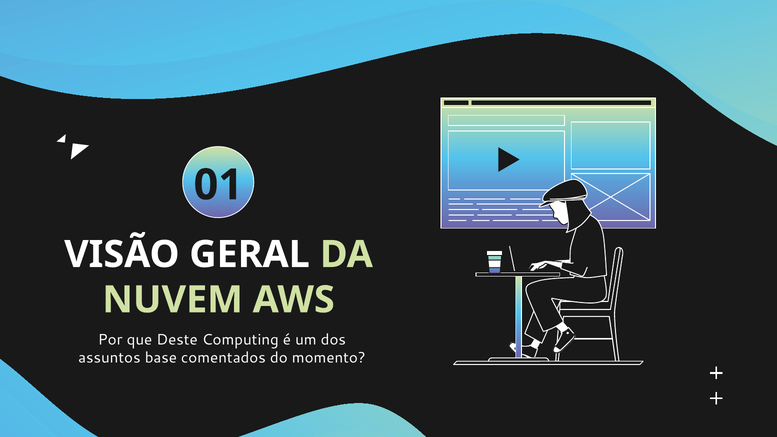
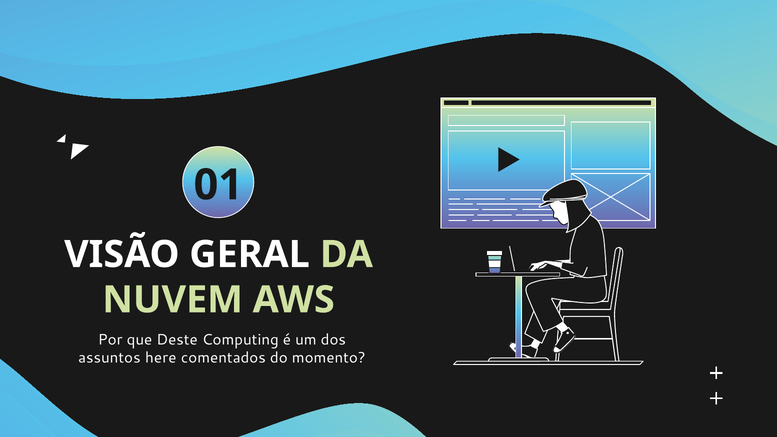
base: base -> here
